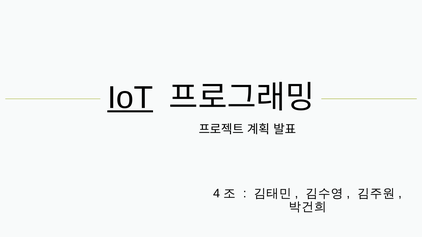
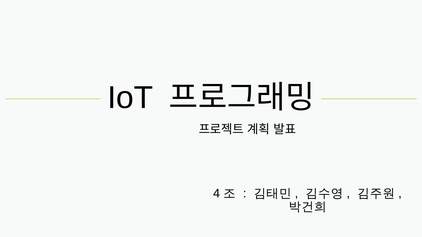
IoT underline: present -> none
